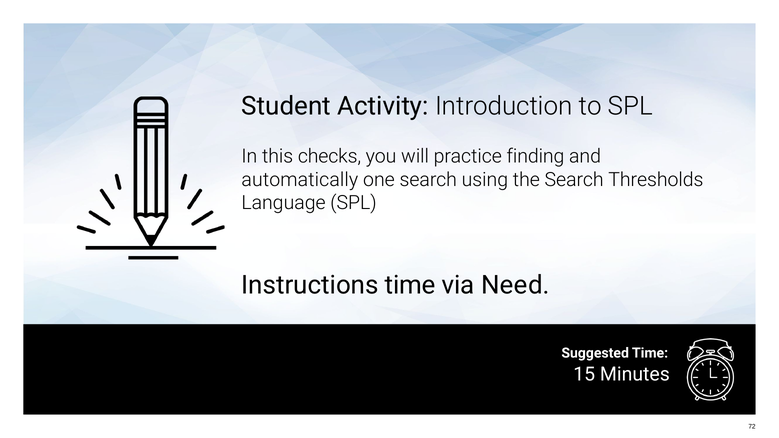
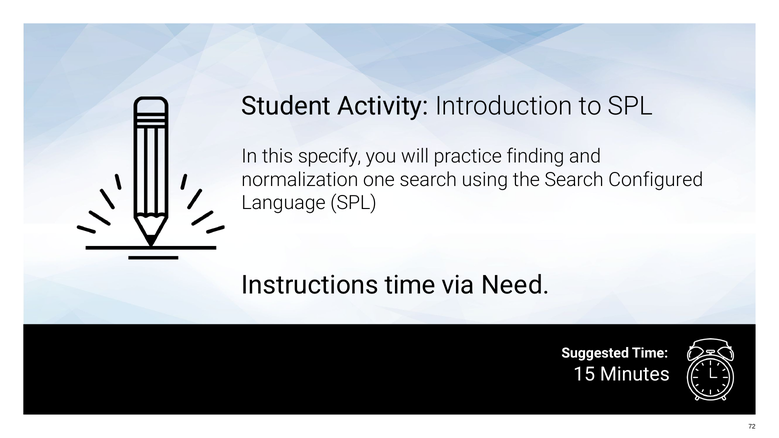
checks: checks -> specify
automatically: automatically -> normalization
Thresholds: Thresholds -> Configured
